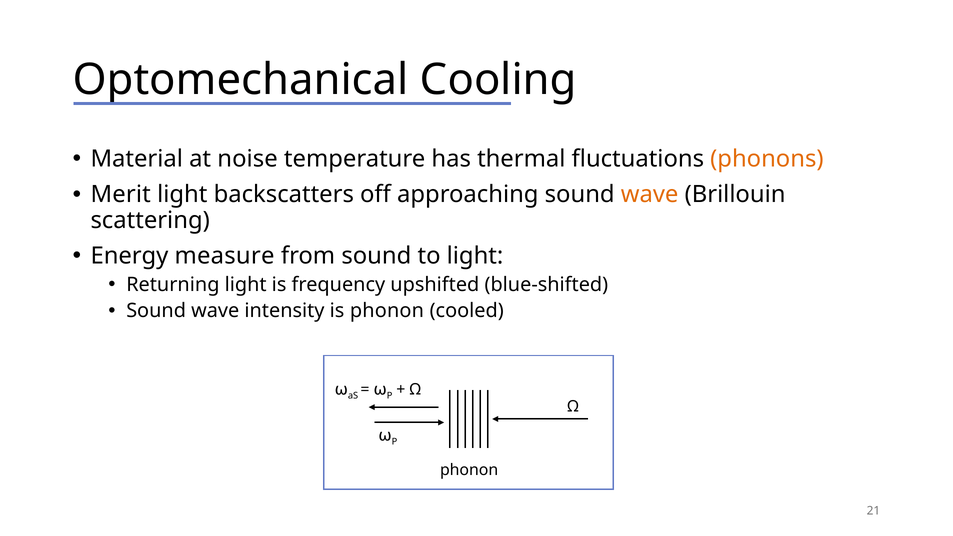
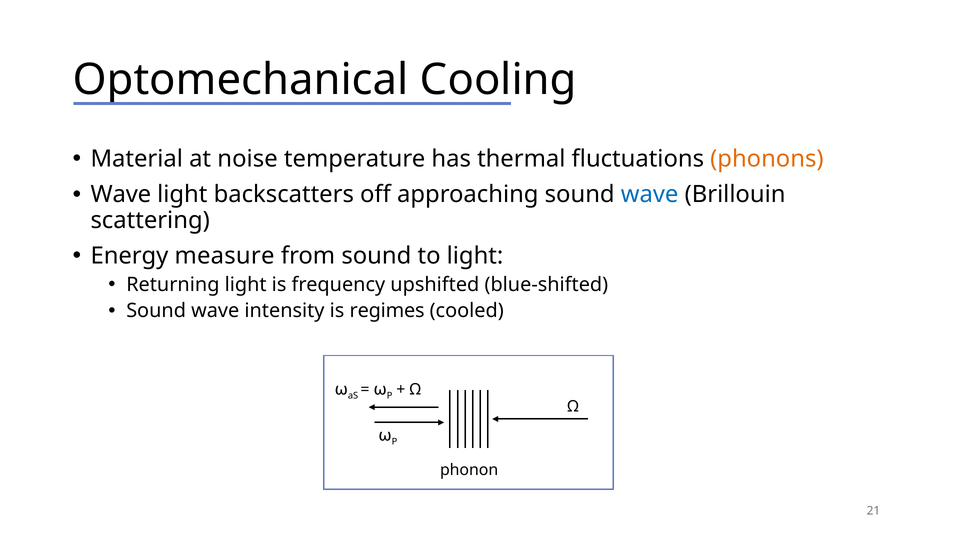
Merit at (121, 195): Merit -> Wave
wave at (650, 195) colour: orange -> blue
is phonon: phonon -> regimes
